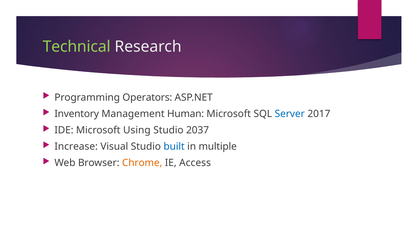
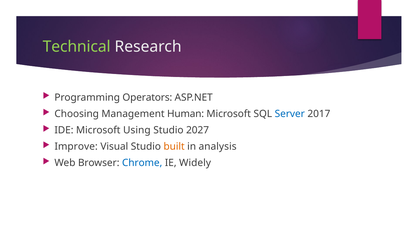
Inventory: Inventory -> Choosing
2037: 2037 -> 2027
Increase: Increase -> Improve
built colour: blue -> orange
multiple: multiple -> analysis
Chrome colour: orange -> blue
Access: Access -> Widely
